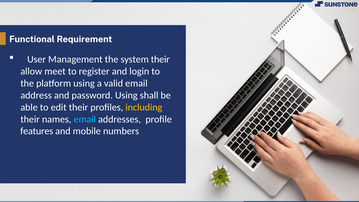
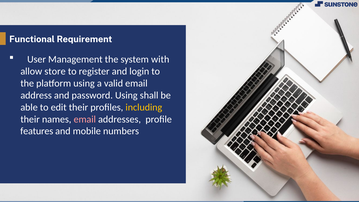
system their: their -> with
meet: meet -> store
email at (85, 119) colour: light blue -> pink
